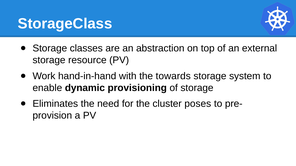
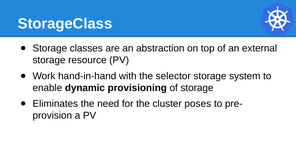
towards: towards -> selector
